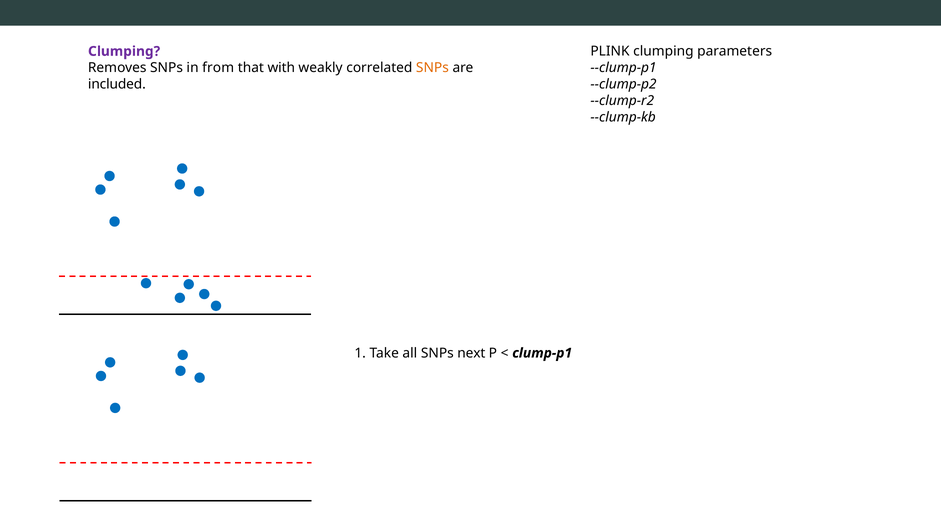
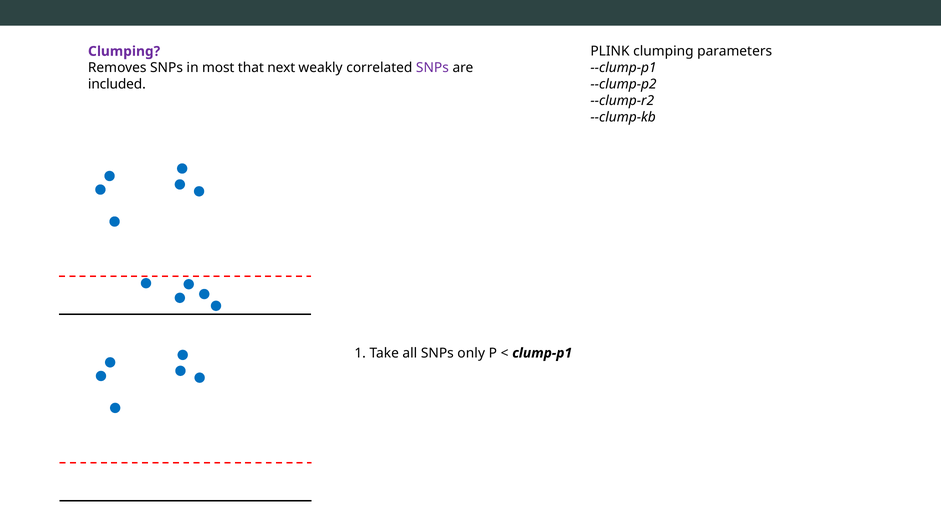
from: from -> most
with: with -> next
SNPs at (432, 68) colour: orange -> purple
next: next -> only
